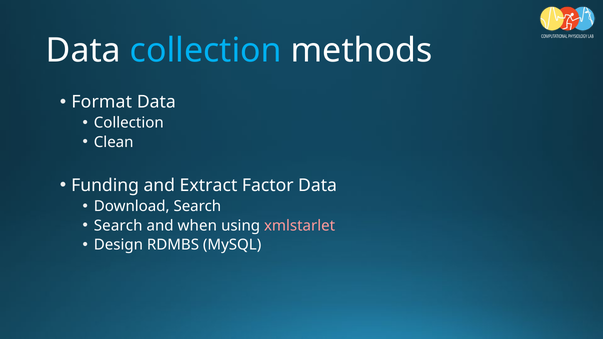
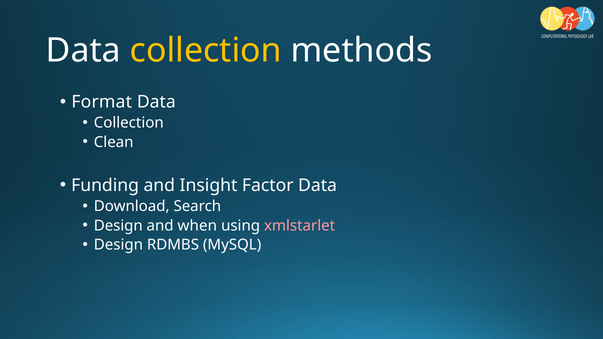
collection at (206, 51) colour: light blue -> yellow
Extract: Extract -> Insight
Search at (118, 226): Search -> Design
